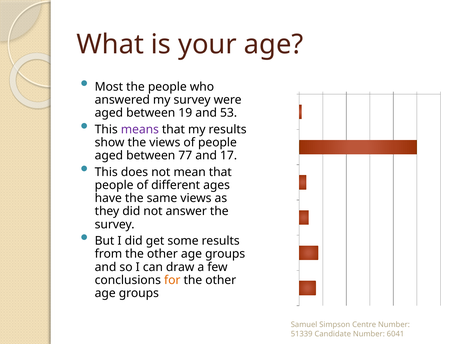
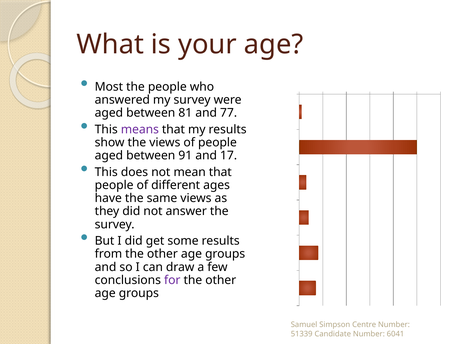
19: 19 -> 81
53: 53 -> 77
77: 77 -> 91
for colour: orange -> purple
